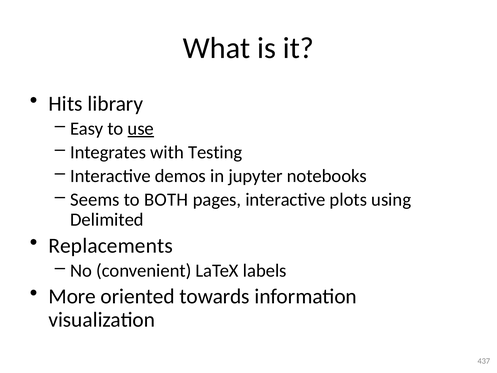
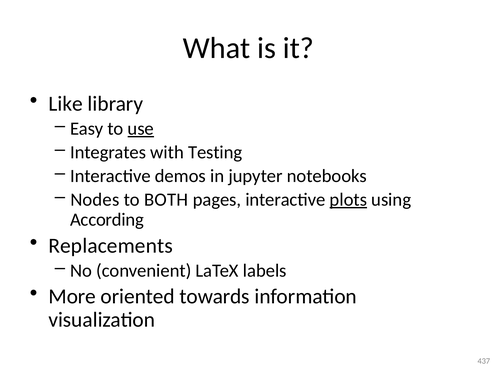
Hits: Hits -> Like
Seems: Seems -> Nodes
plots underline: none -> present
Delimited: Delimited -> According
